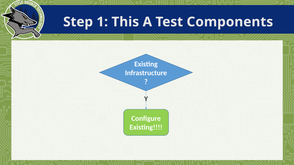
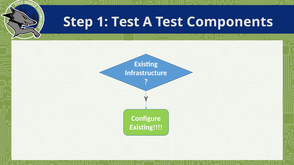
1 This: This -> Test
